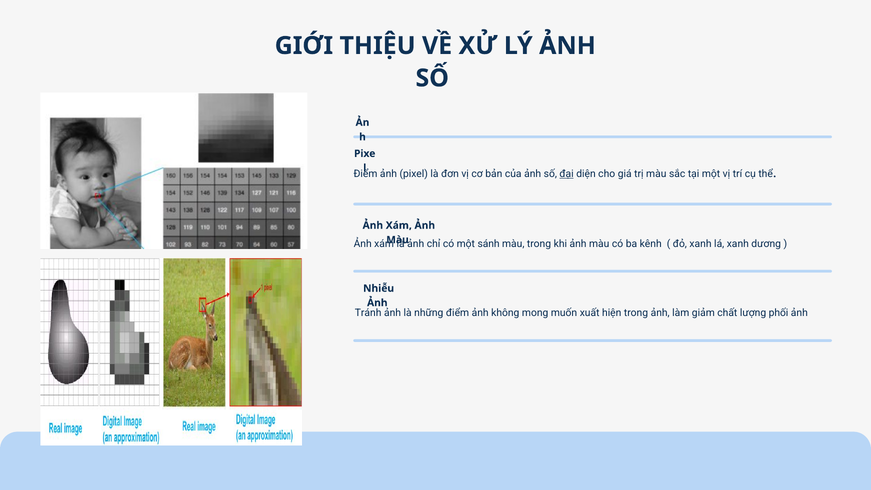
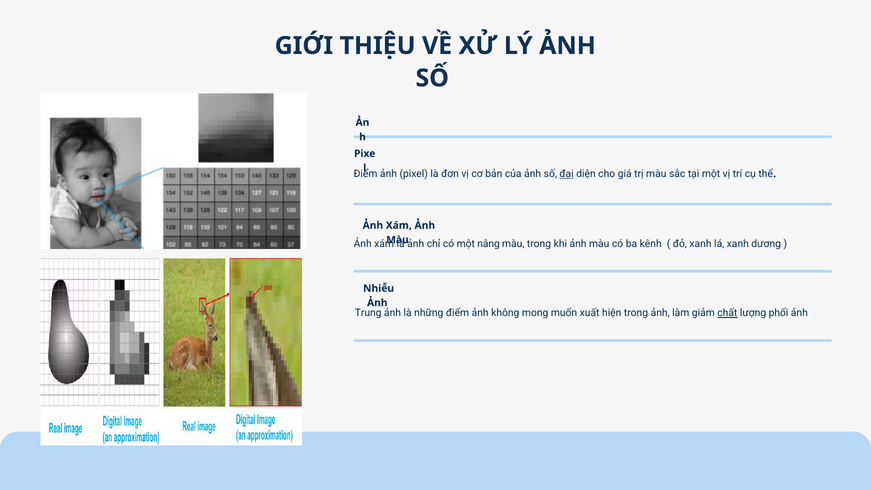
sánh: sánh -> nâng
Tránh: Tránh -> Trung
chất underline: none -> present
